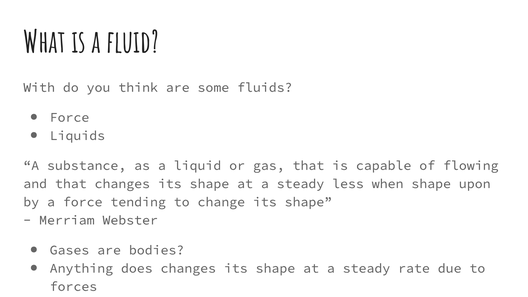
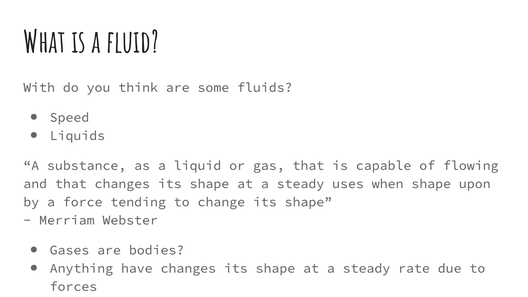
Force at (69, 117): Force -> Speed
less: less -> uses
does: does -> have
